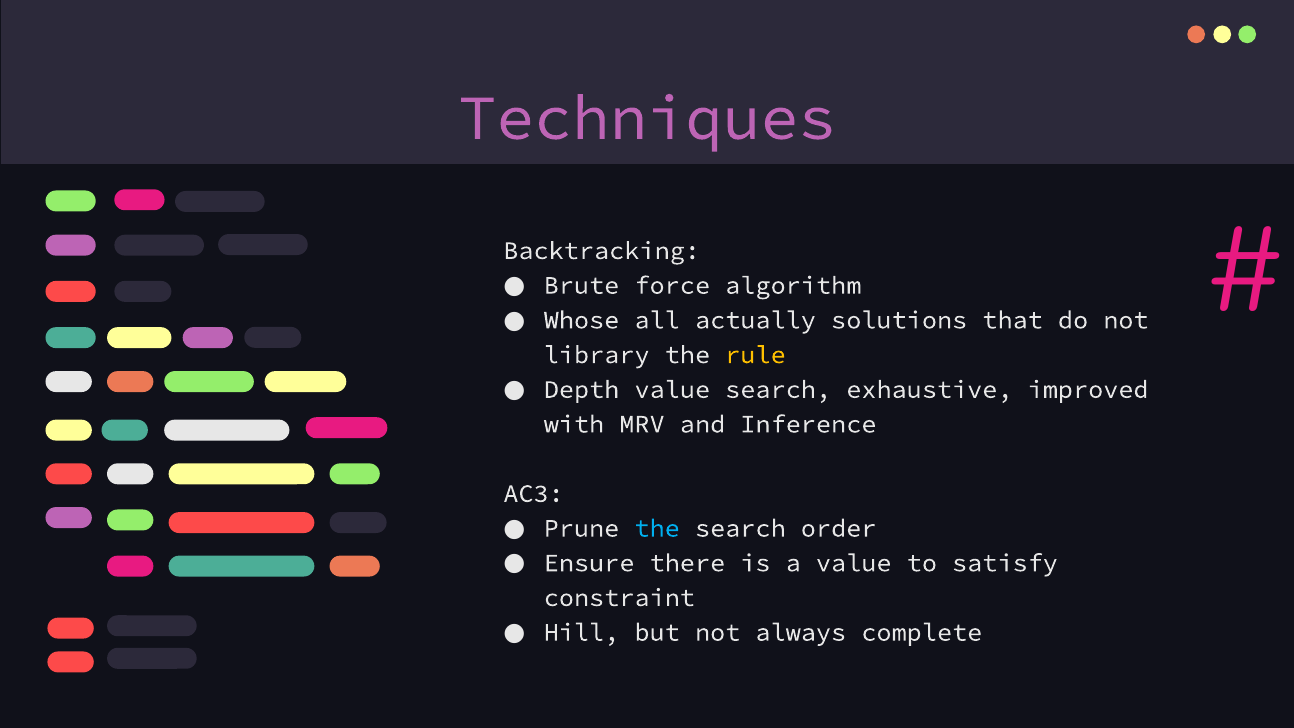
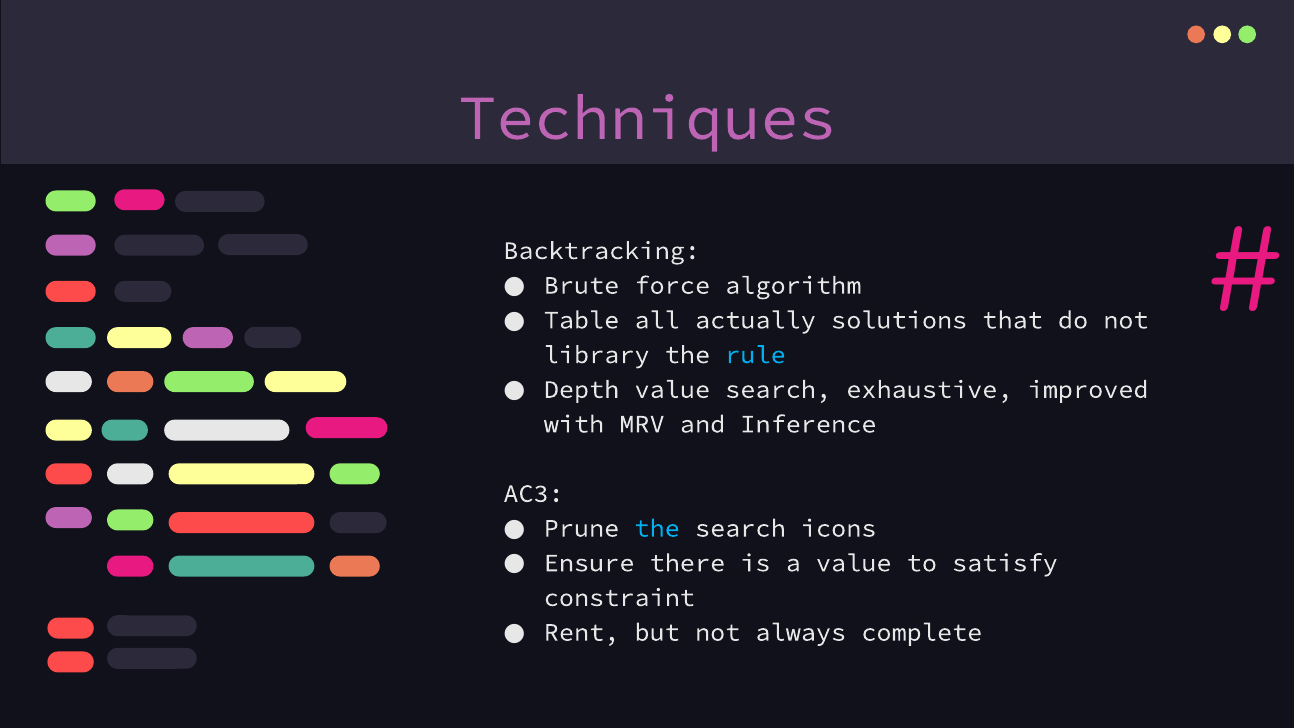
Whose: Whose -> Table
rule colour: yellow -> light blue
order: order -> icons
Hill: Hill -> Rent
